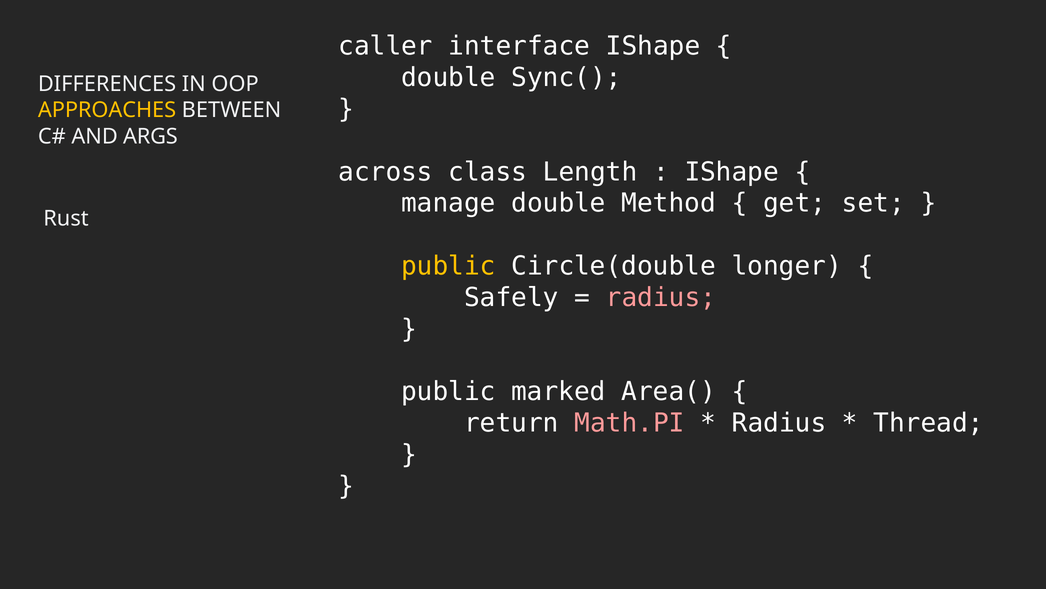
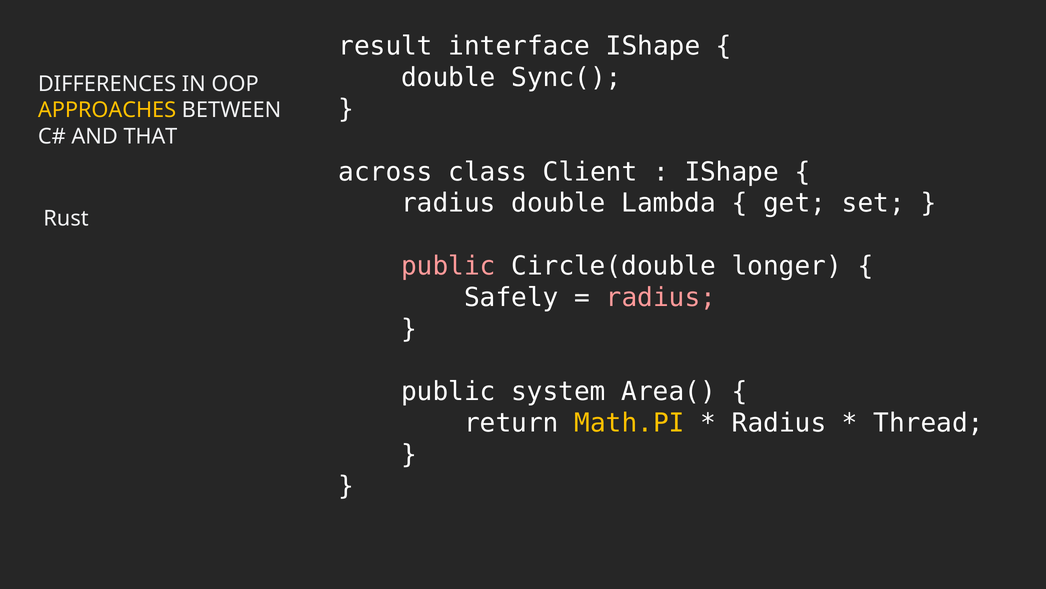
caller: caller -> result
ARGS: ARGS -> THAT
Length: Length -> Client
manage at (448, 203): manage -> radius
Method: Method -> Lambda
public at (448, 266) colour: yellow -> pink
marked: marked -> system
Math.PI colour: pink -> yellow
